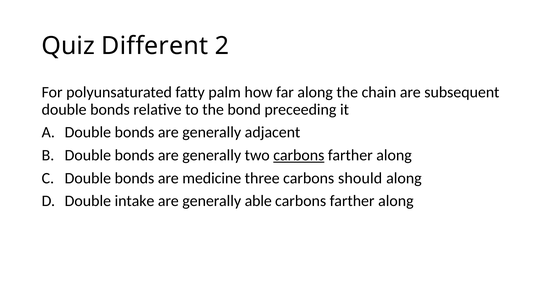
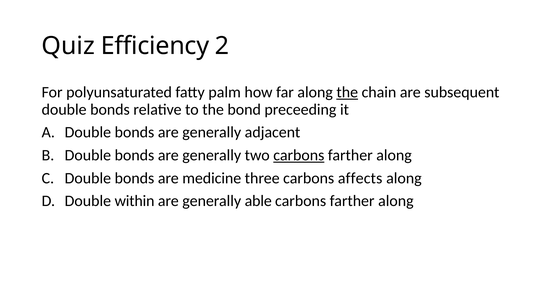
Different: Different -> Efficiency
the at (347, 92) underline: none -> present
should: should -> affects
intake: intake -> within
